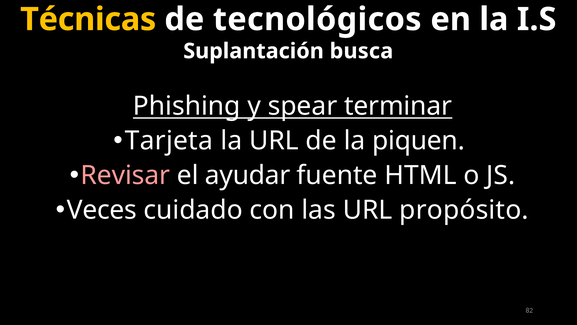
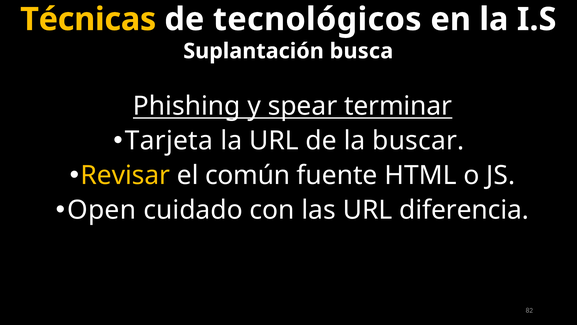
piquen: piquen -> buscar
Revisar colour: pink -> yellow
ayudar: ayudar -> común
Veces: Veces -> Open
propósito: propósito -> diferencia
